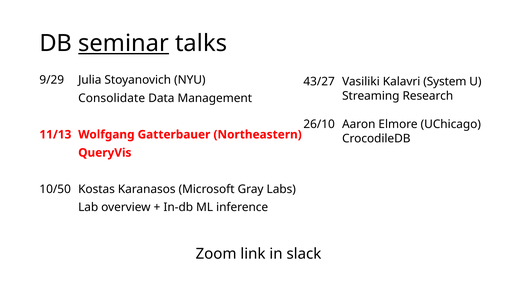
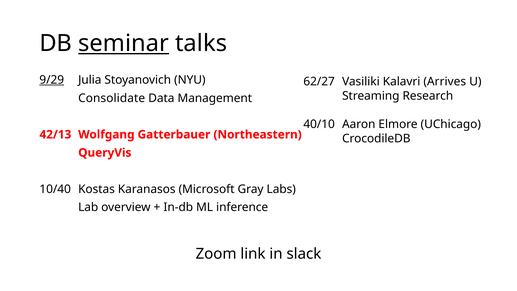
9/29 underline: none -> present
43/27: 43/27 -> 62/27
System: System -> Arrives
26/10: 26/10 -> 40/10
11/13: 11/13 -> 42/13
10/50: 10/50 -> 10/40
